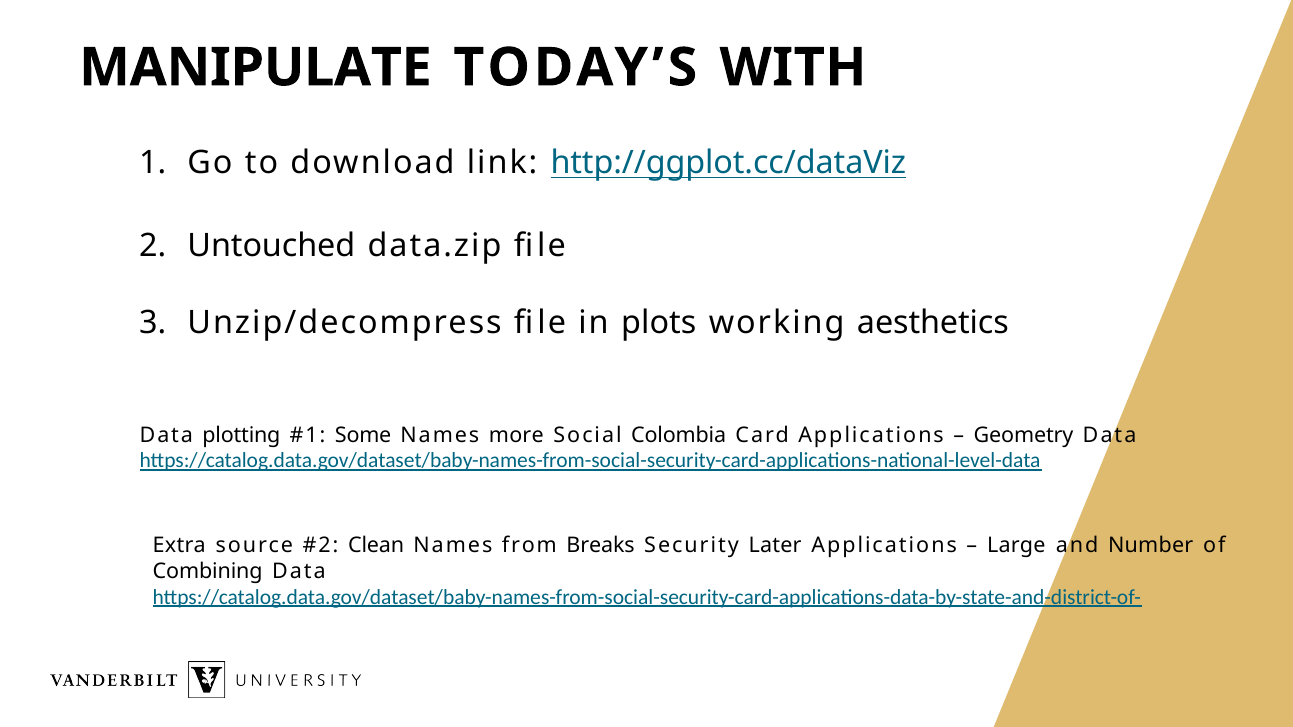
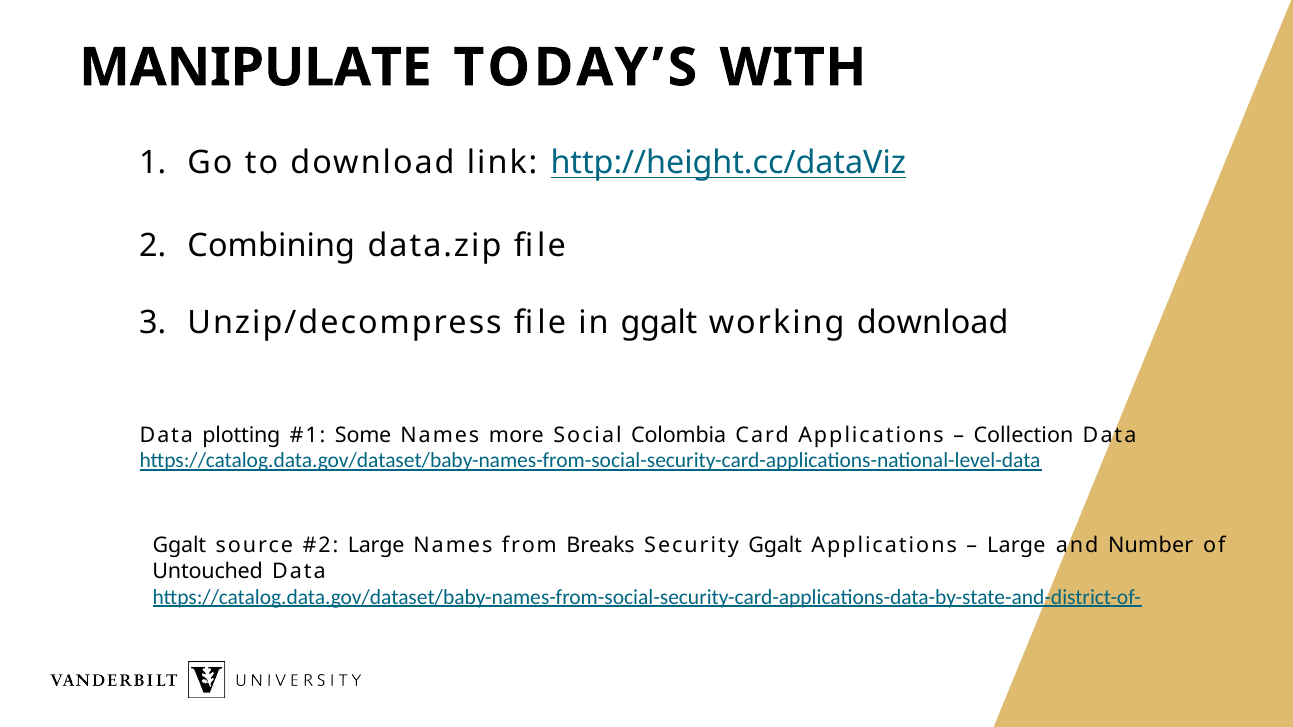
http://ggplot.cc/dataViz: http://ggplot.cc/dataViz -> http://height.cc/dataViz
Untouched: Untouched -> Combining
in plots: plots -> ggalt
working aesthetics: aesthetics -> download
Geometry: Geometry -> Collection
Extra at (179, 545): Extra -> Ggalt
Clean at (376, 545): Clean -> Large
Security Later: Later -> Ggalt
Combining: Combining -> Untouched
